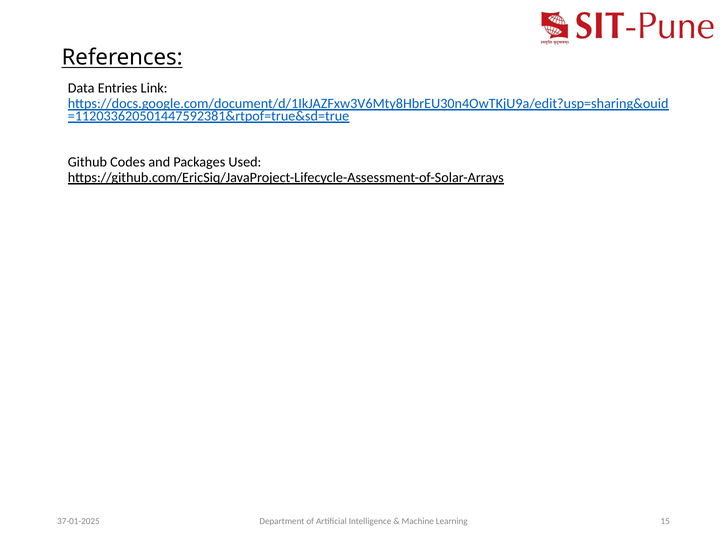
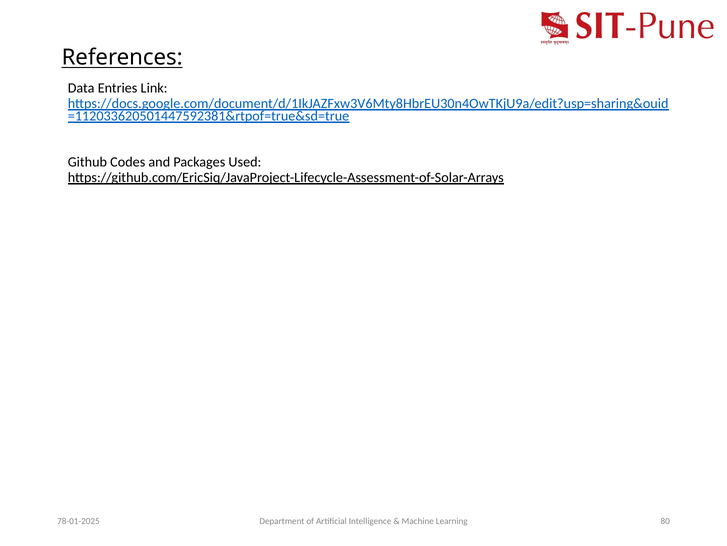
37-01-2025: 37-01-2025 -> 78-01-2025
15: 15 -> 80
